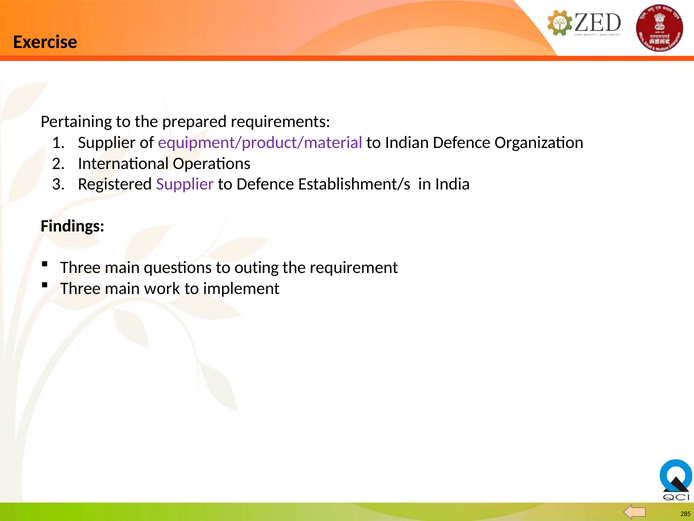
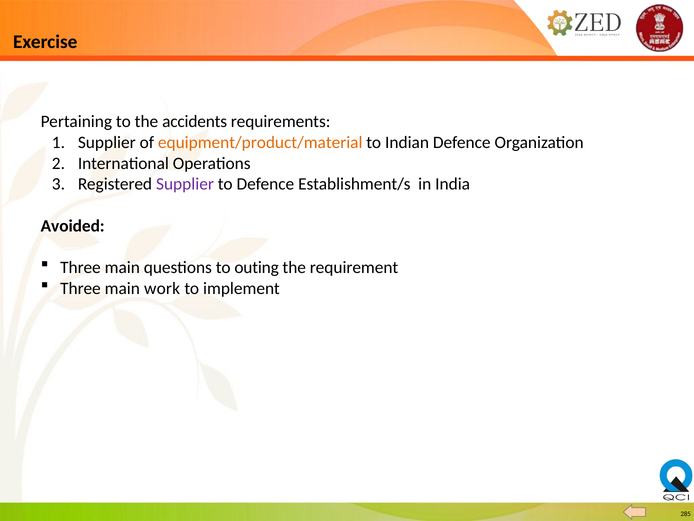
prepared: prepared -> accidents
equipment/product/material colour: purple -> orange
Findings: Findings -> Avoided
